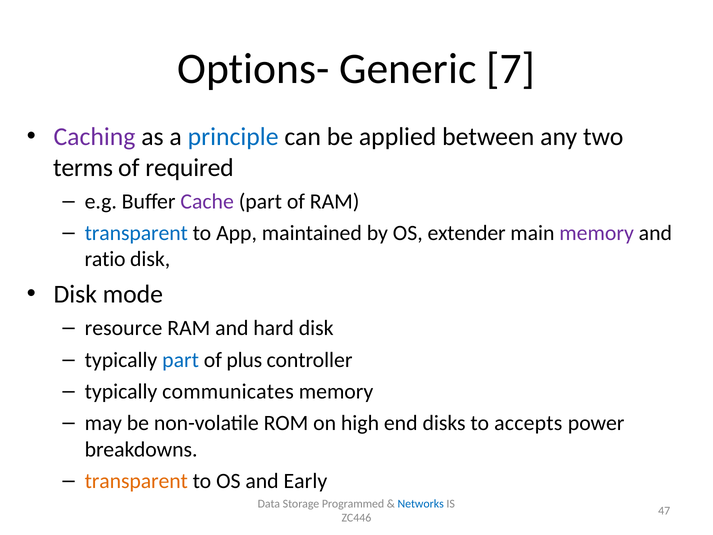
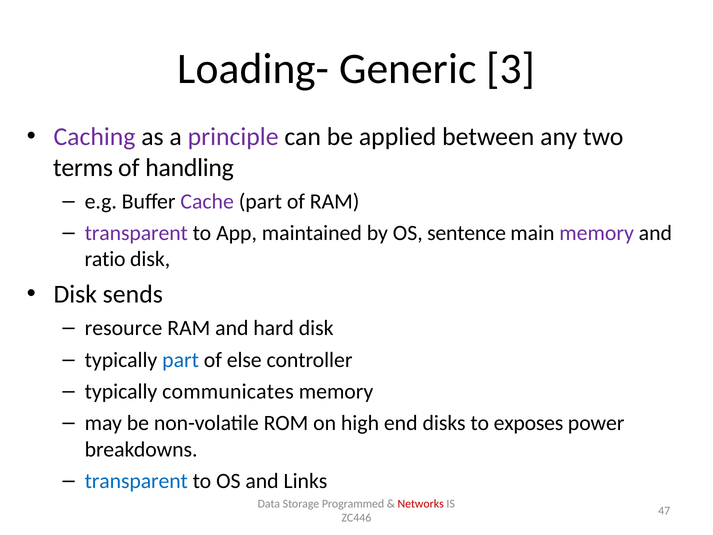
Options-: Options- -> Loading-
7: 7 -> 3
principle colour: blue -> purple
required: required -> handling
transparent at (136, 233) colour: blue -> purple
extender: extender -> sentence
mode: mode -> sends
plus: plus -> else
accepts: accepts -> exposes
transparent at (136, 481) colour: orange -> blue
Early: Early -> Links
Networks colour: blue -> red
